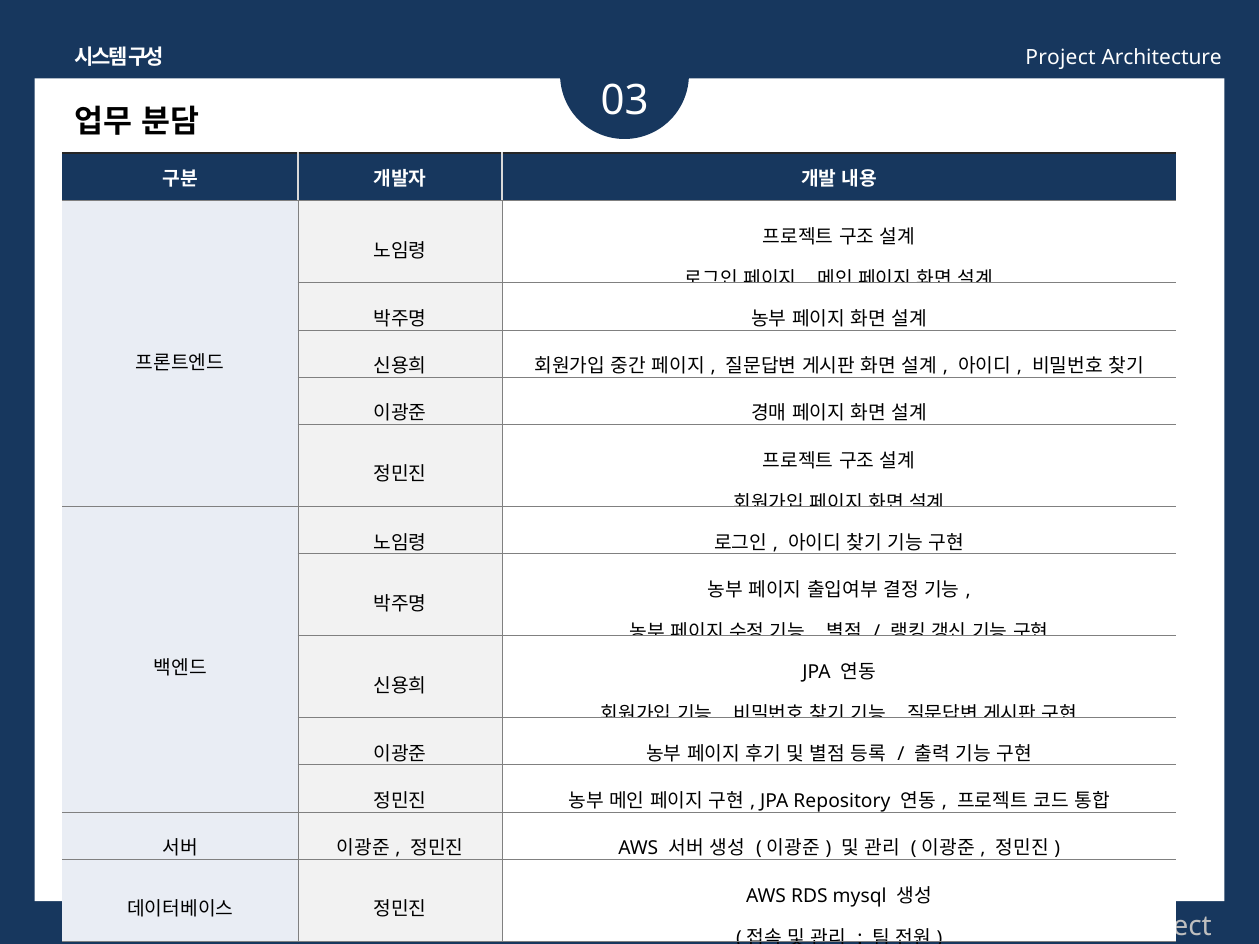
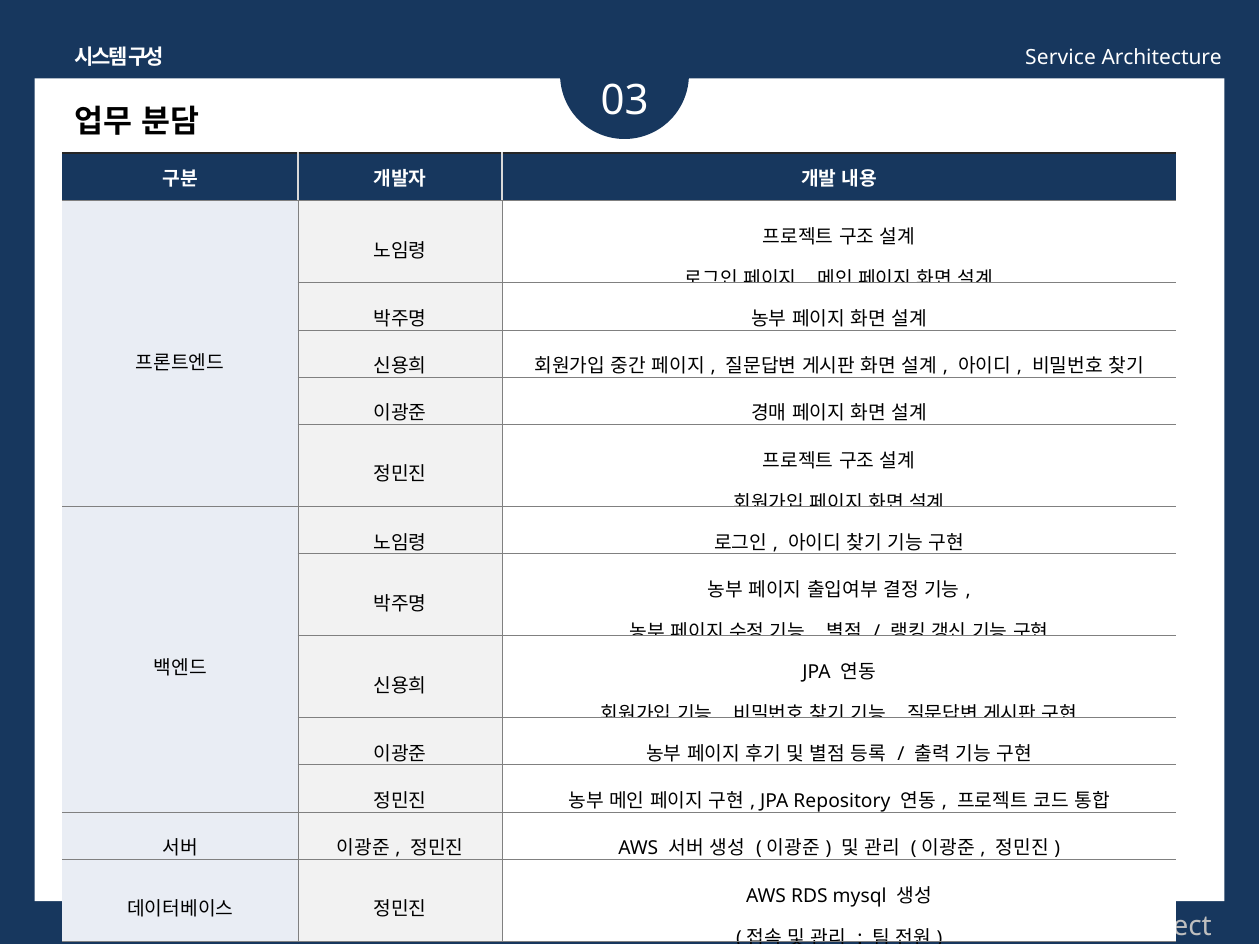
Project at (1061, 58): Project -> Service
